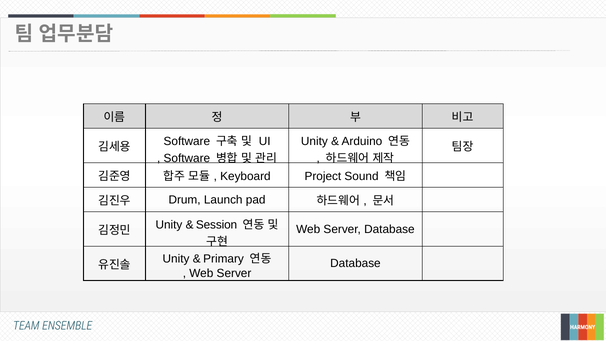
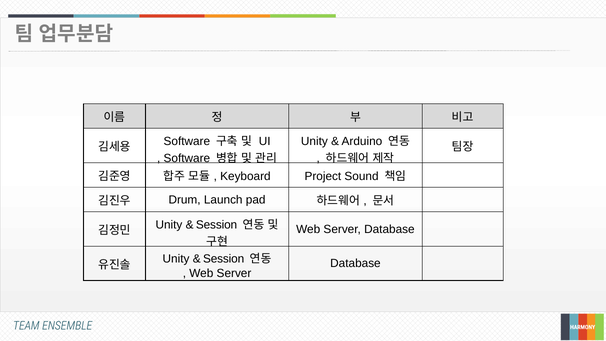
Primary at (224, 259): Primary -> Session
